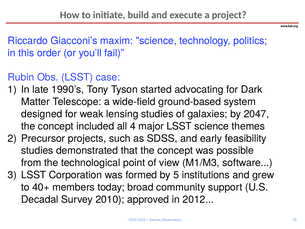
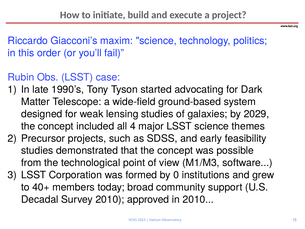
2047: 2047 -> 2029
5: 5 -> 0
in 2012: 2012 -> 2010
